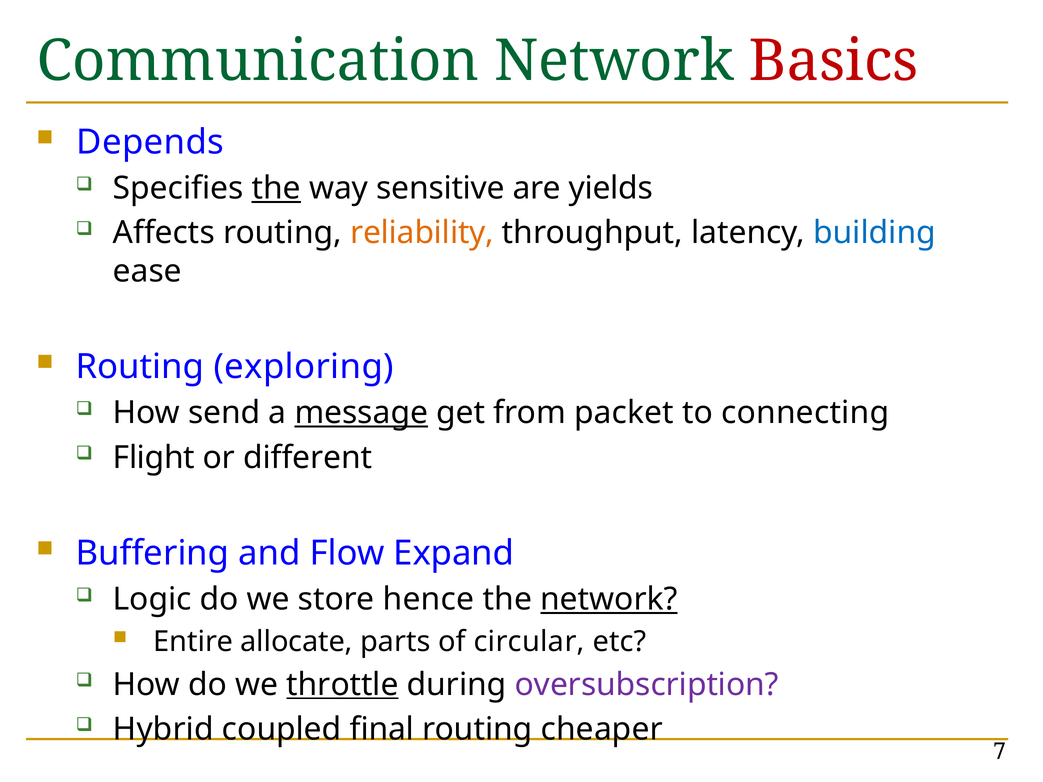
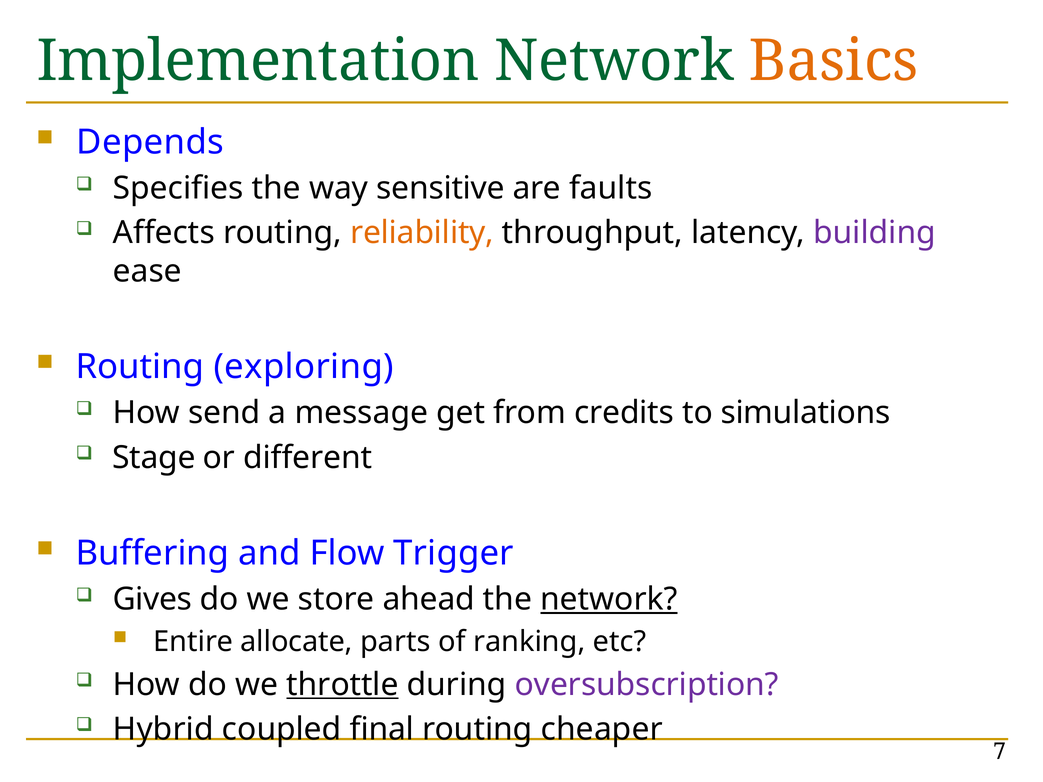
Communication: Communication -> Implementation
Basics colour: red -> orange
the at (276, 188) underline: present -> none
yields: yields -> faults
building colour: blue -> purple
message underline: present -> none
packet: packet -> credits
connecting: connecting -> simulations
Flight: Flight -> Stage
Expand: Expand -> Trigger
Logic: Logic -> Gives
hence: hence -> ahead
circular: circular -> ranking
